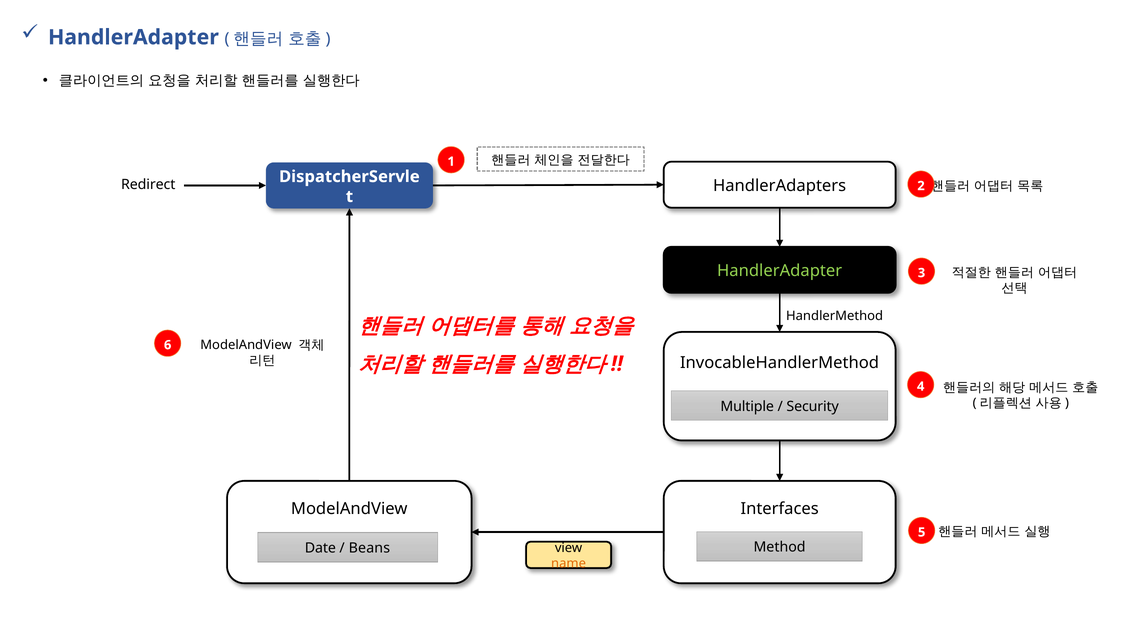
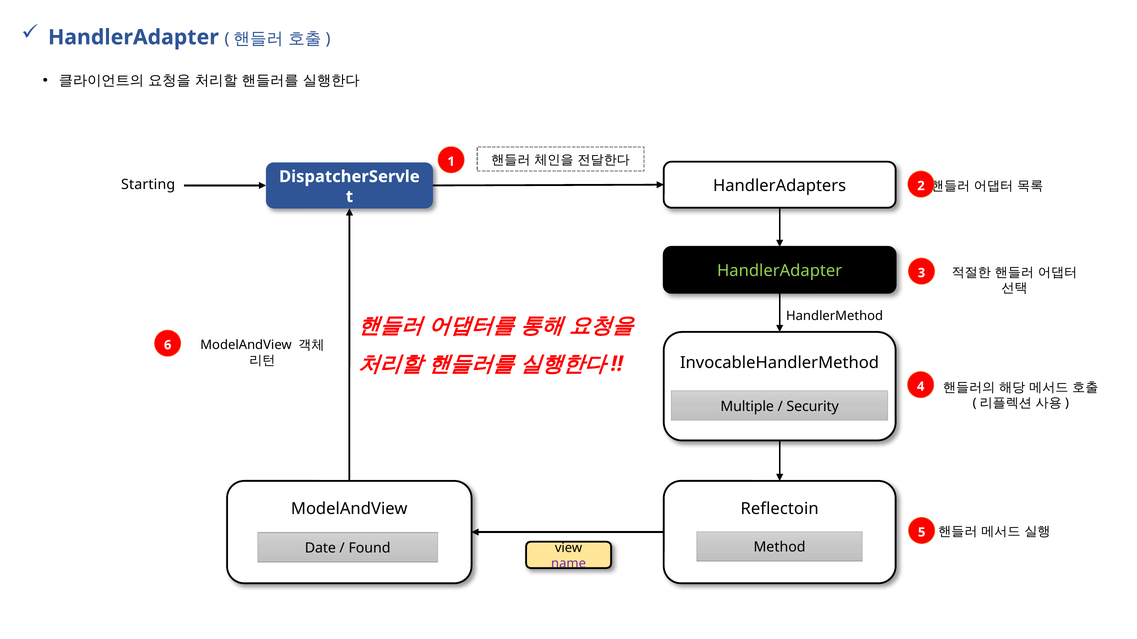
Redirect: Redirect -> Starting
Interfaces: Interfaces -> Reflectoin
Beans: Beans -> Found
name colour: orange -> purple
